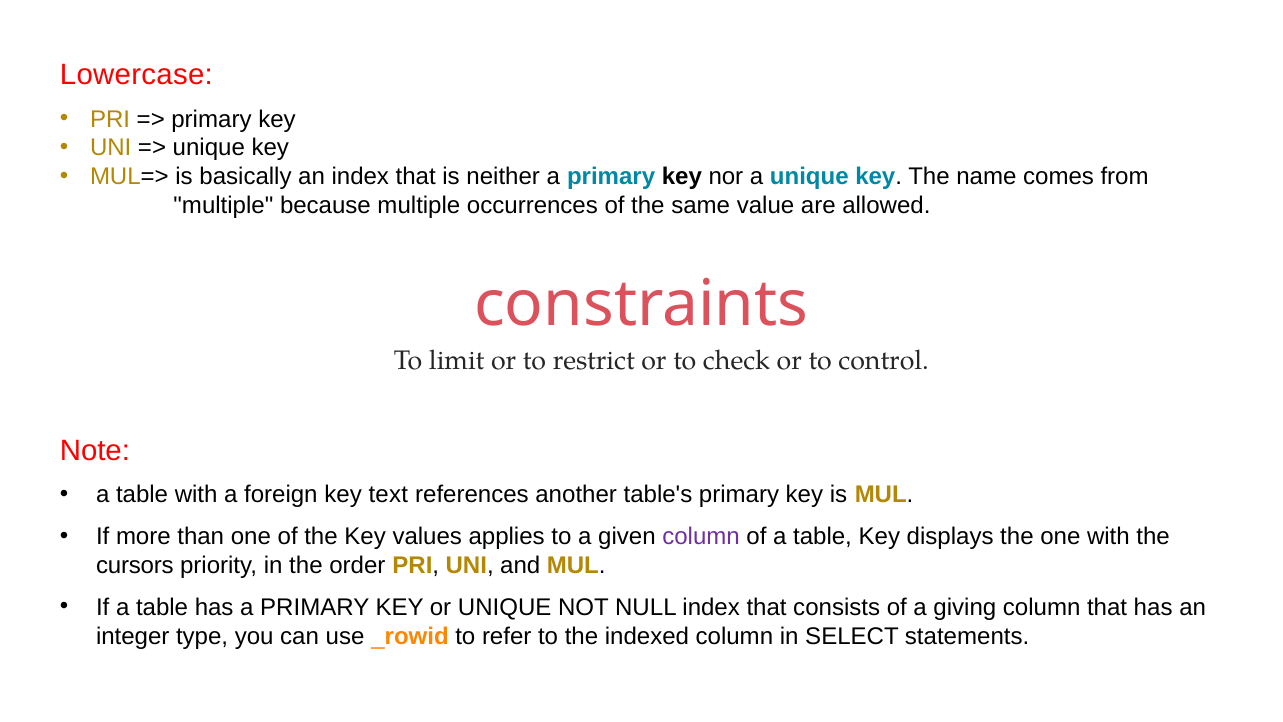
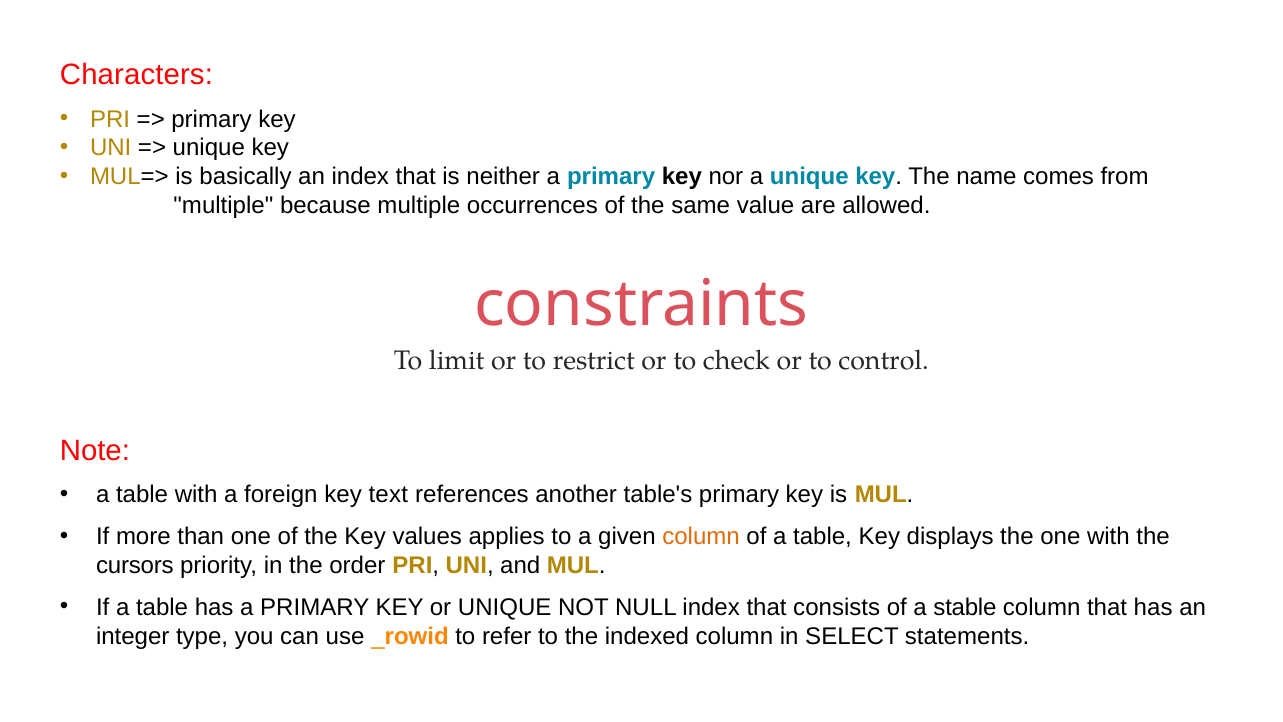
Lowercase: Lowercase -> Characters
column at (701, 536) colour: purple -> orange
giving: giving -> stable
